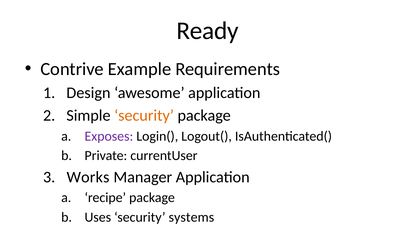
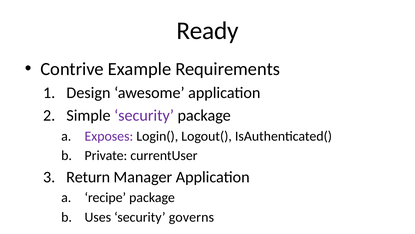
security at (144, 115) colour: orange -> purple
Works: Works -> Return
systems: systems -> governs
